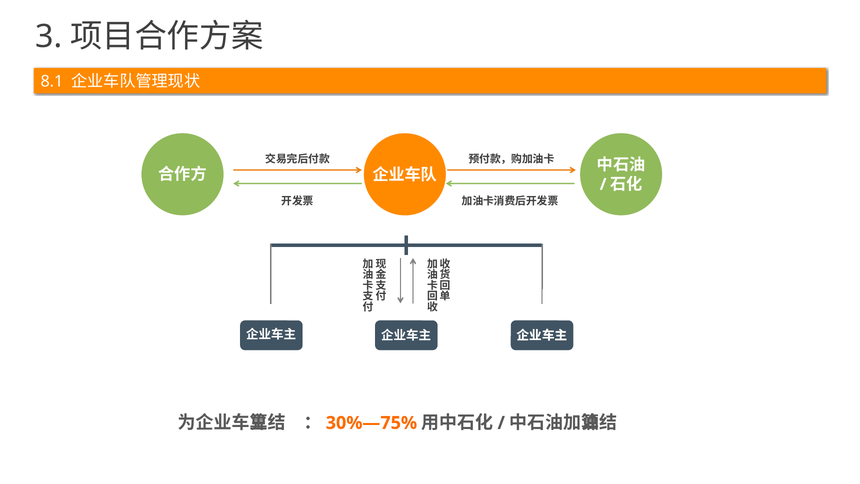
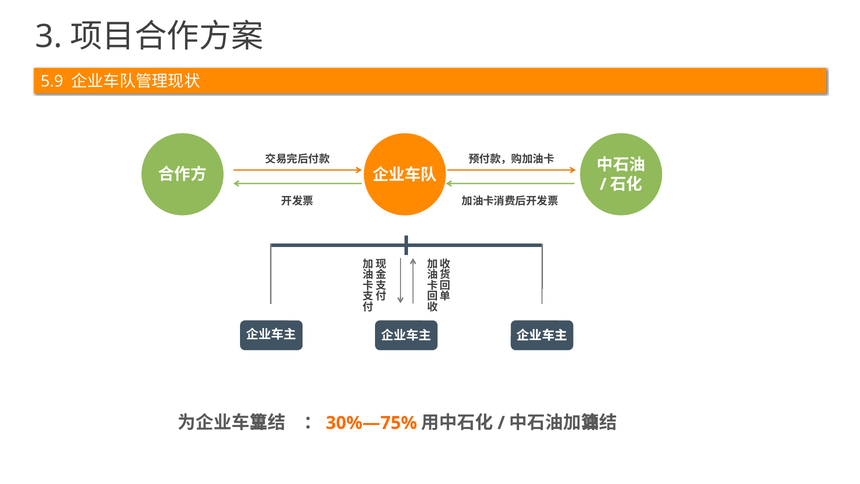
8.1: 8.1 -> 5.9
